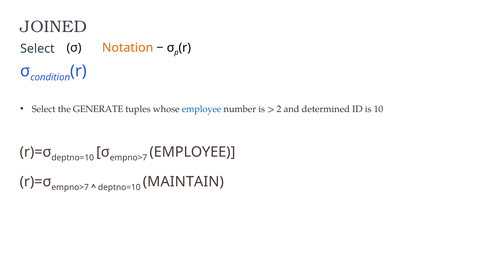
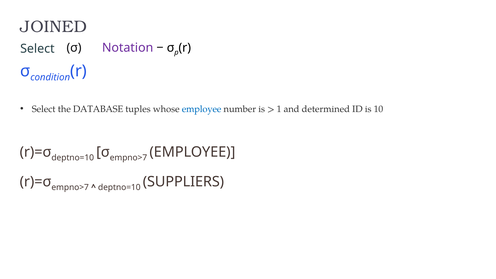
Notation colour: orange -> purple
GENERATE: GENERATE -> DATABASE
2: 2 -> 1
MAINTAIN: MAINTAIN -> SUPPLIERS
